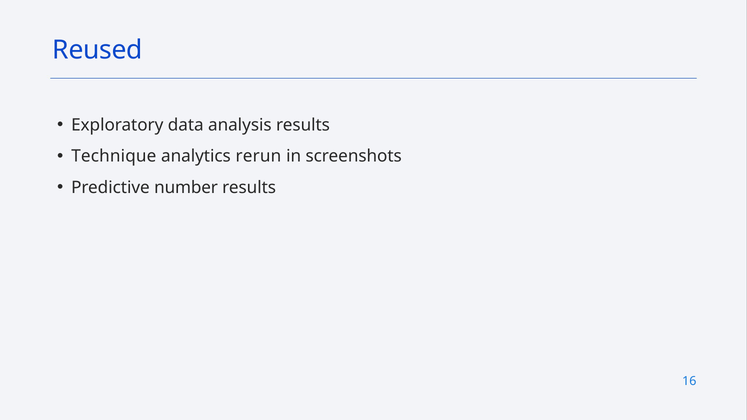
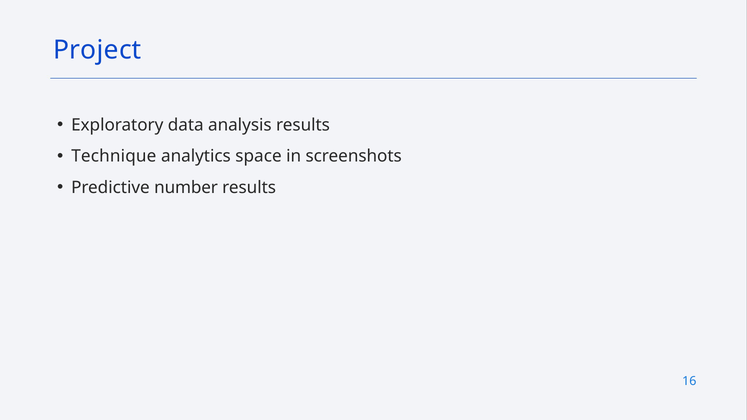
Reused: Reused -> Project
rerun: rerun -> space
